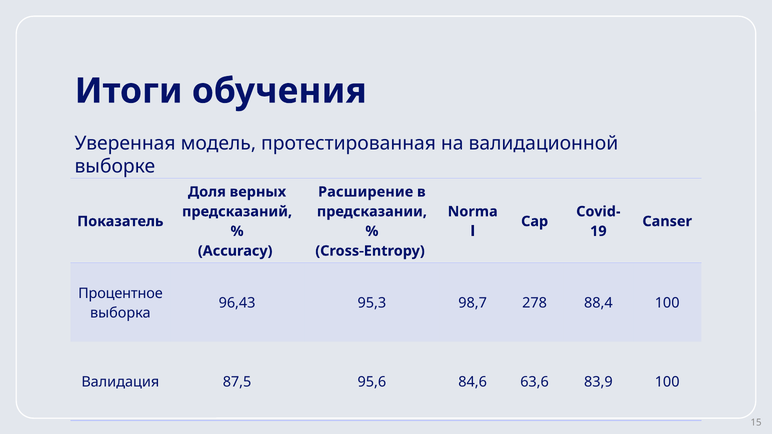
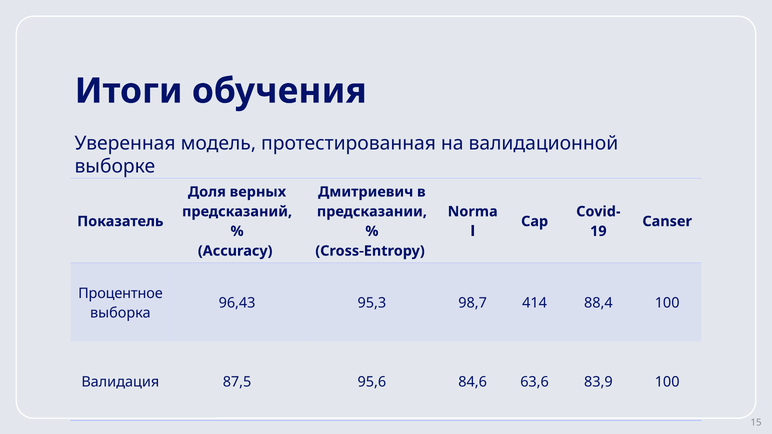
Расширение: Расширение -> Дмитриевич
278: 278 -> 414
